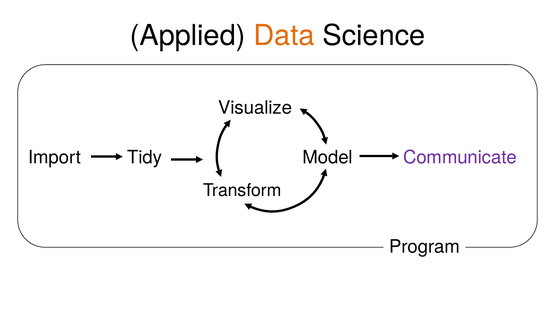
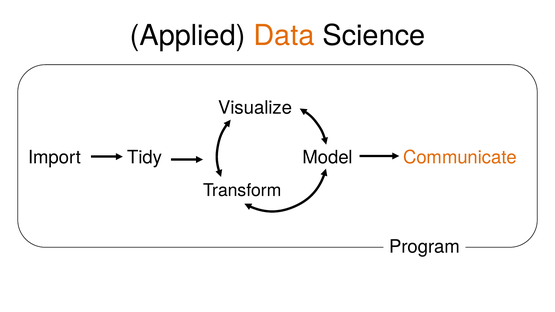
Communicate colour: purple -> orange
